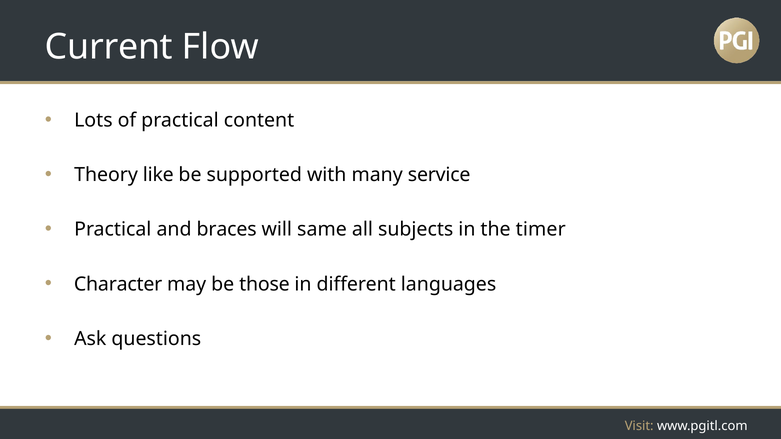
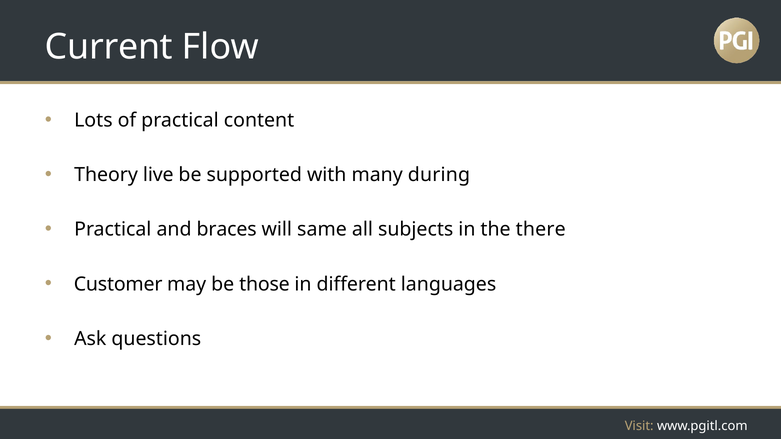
like: like -> live
service: service -> during
timer: timer -> there
Character: Character -> Customer
